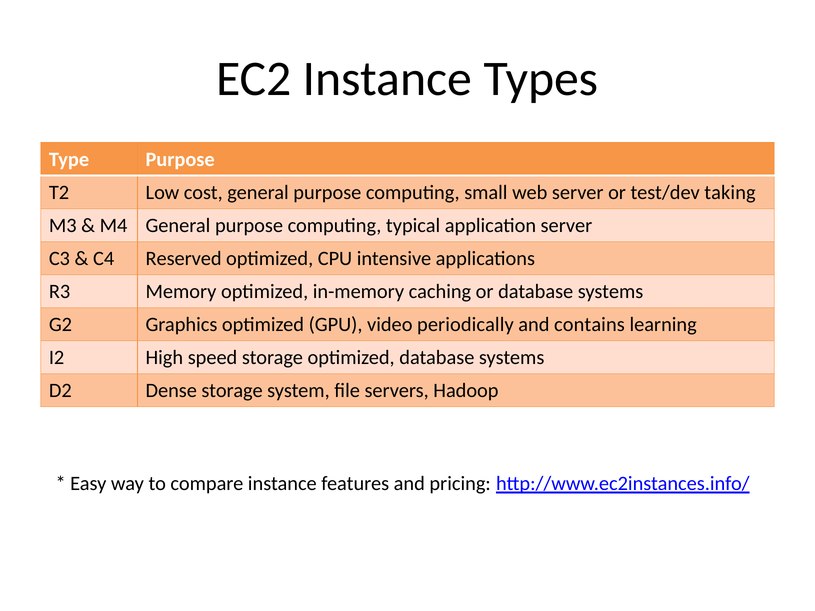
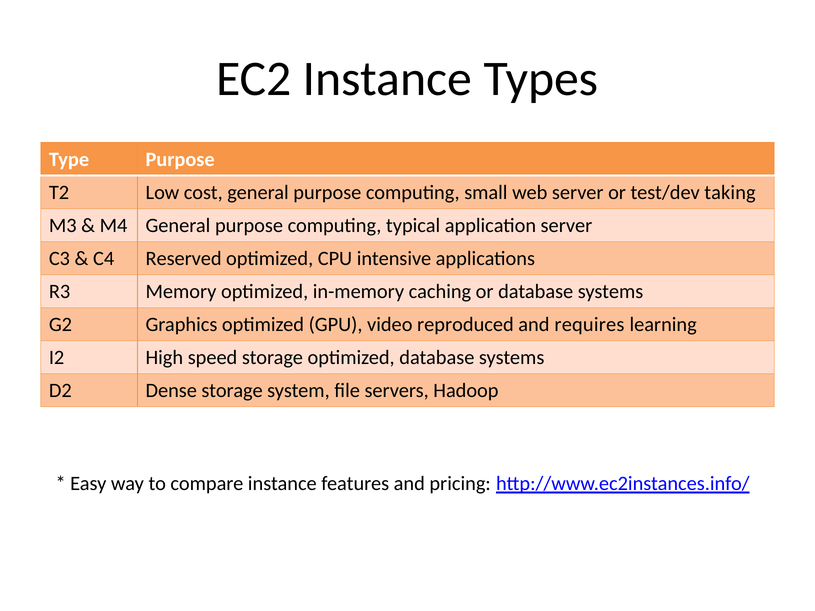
periodically: periodically -> reproduced
contains: contains -> requires
